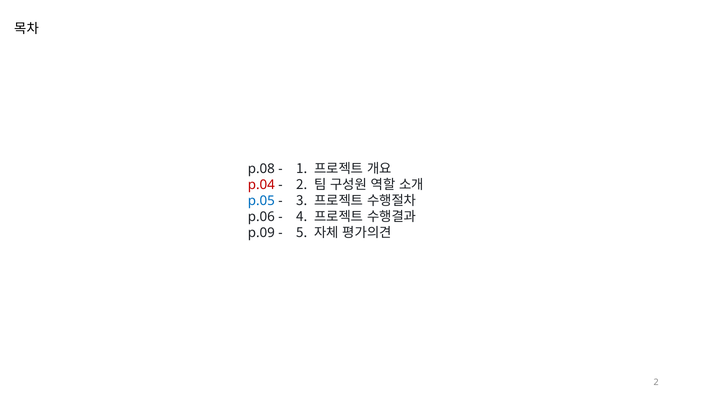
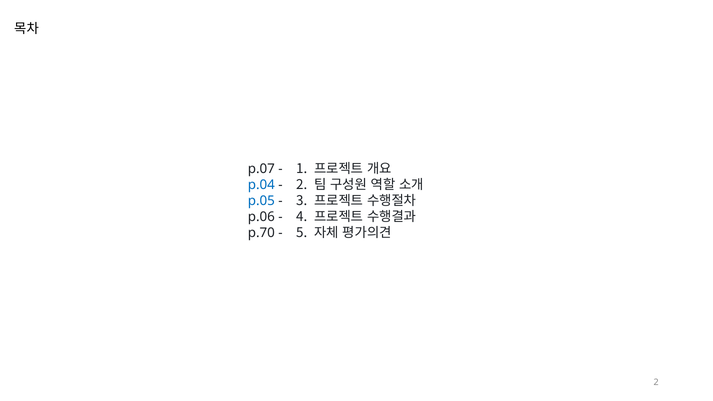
p.08: p.08 -> p.07
p.04 colour: red -> blue
p.09: p.09 -> p.70
